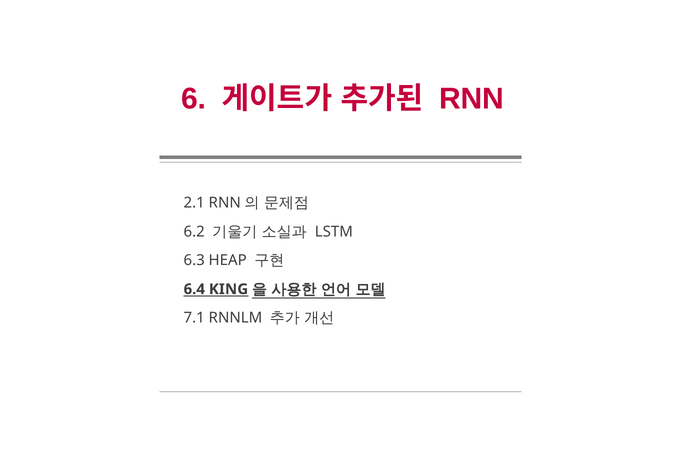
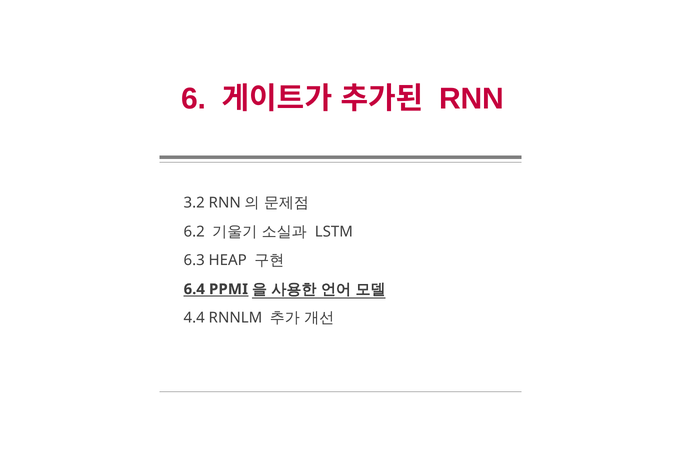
2.1: 2.1 -> 3.2
KING: KING -> PPMI
7.1: 7.1 -> 4.4
